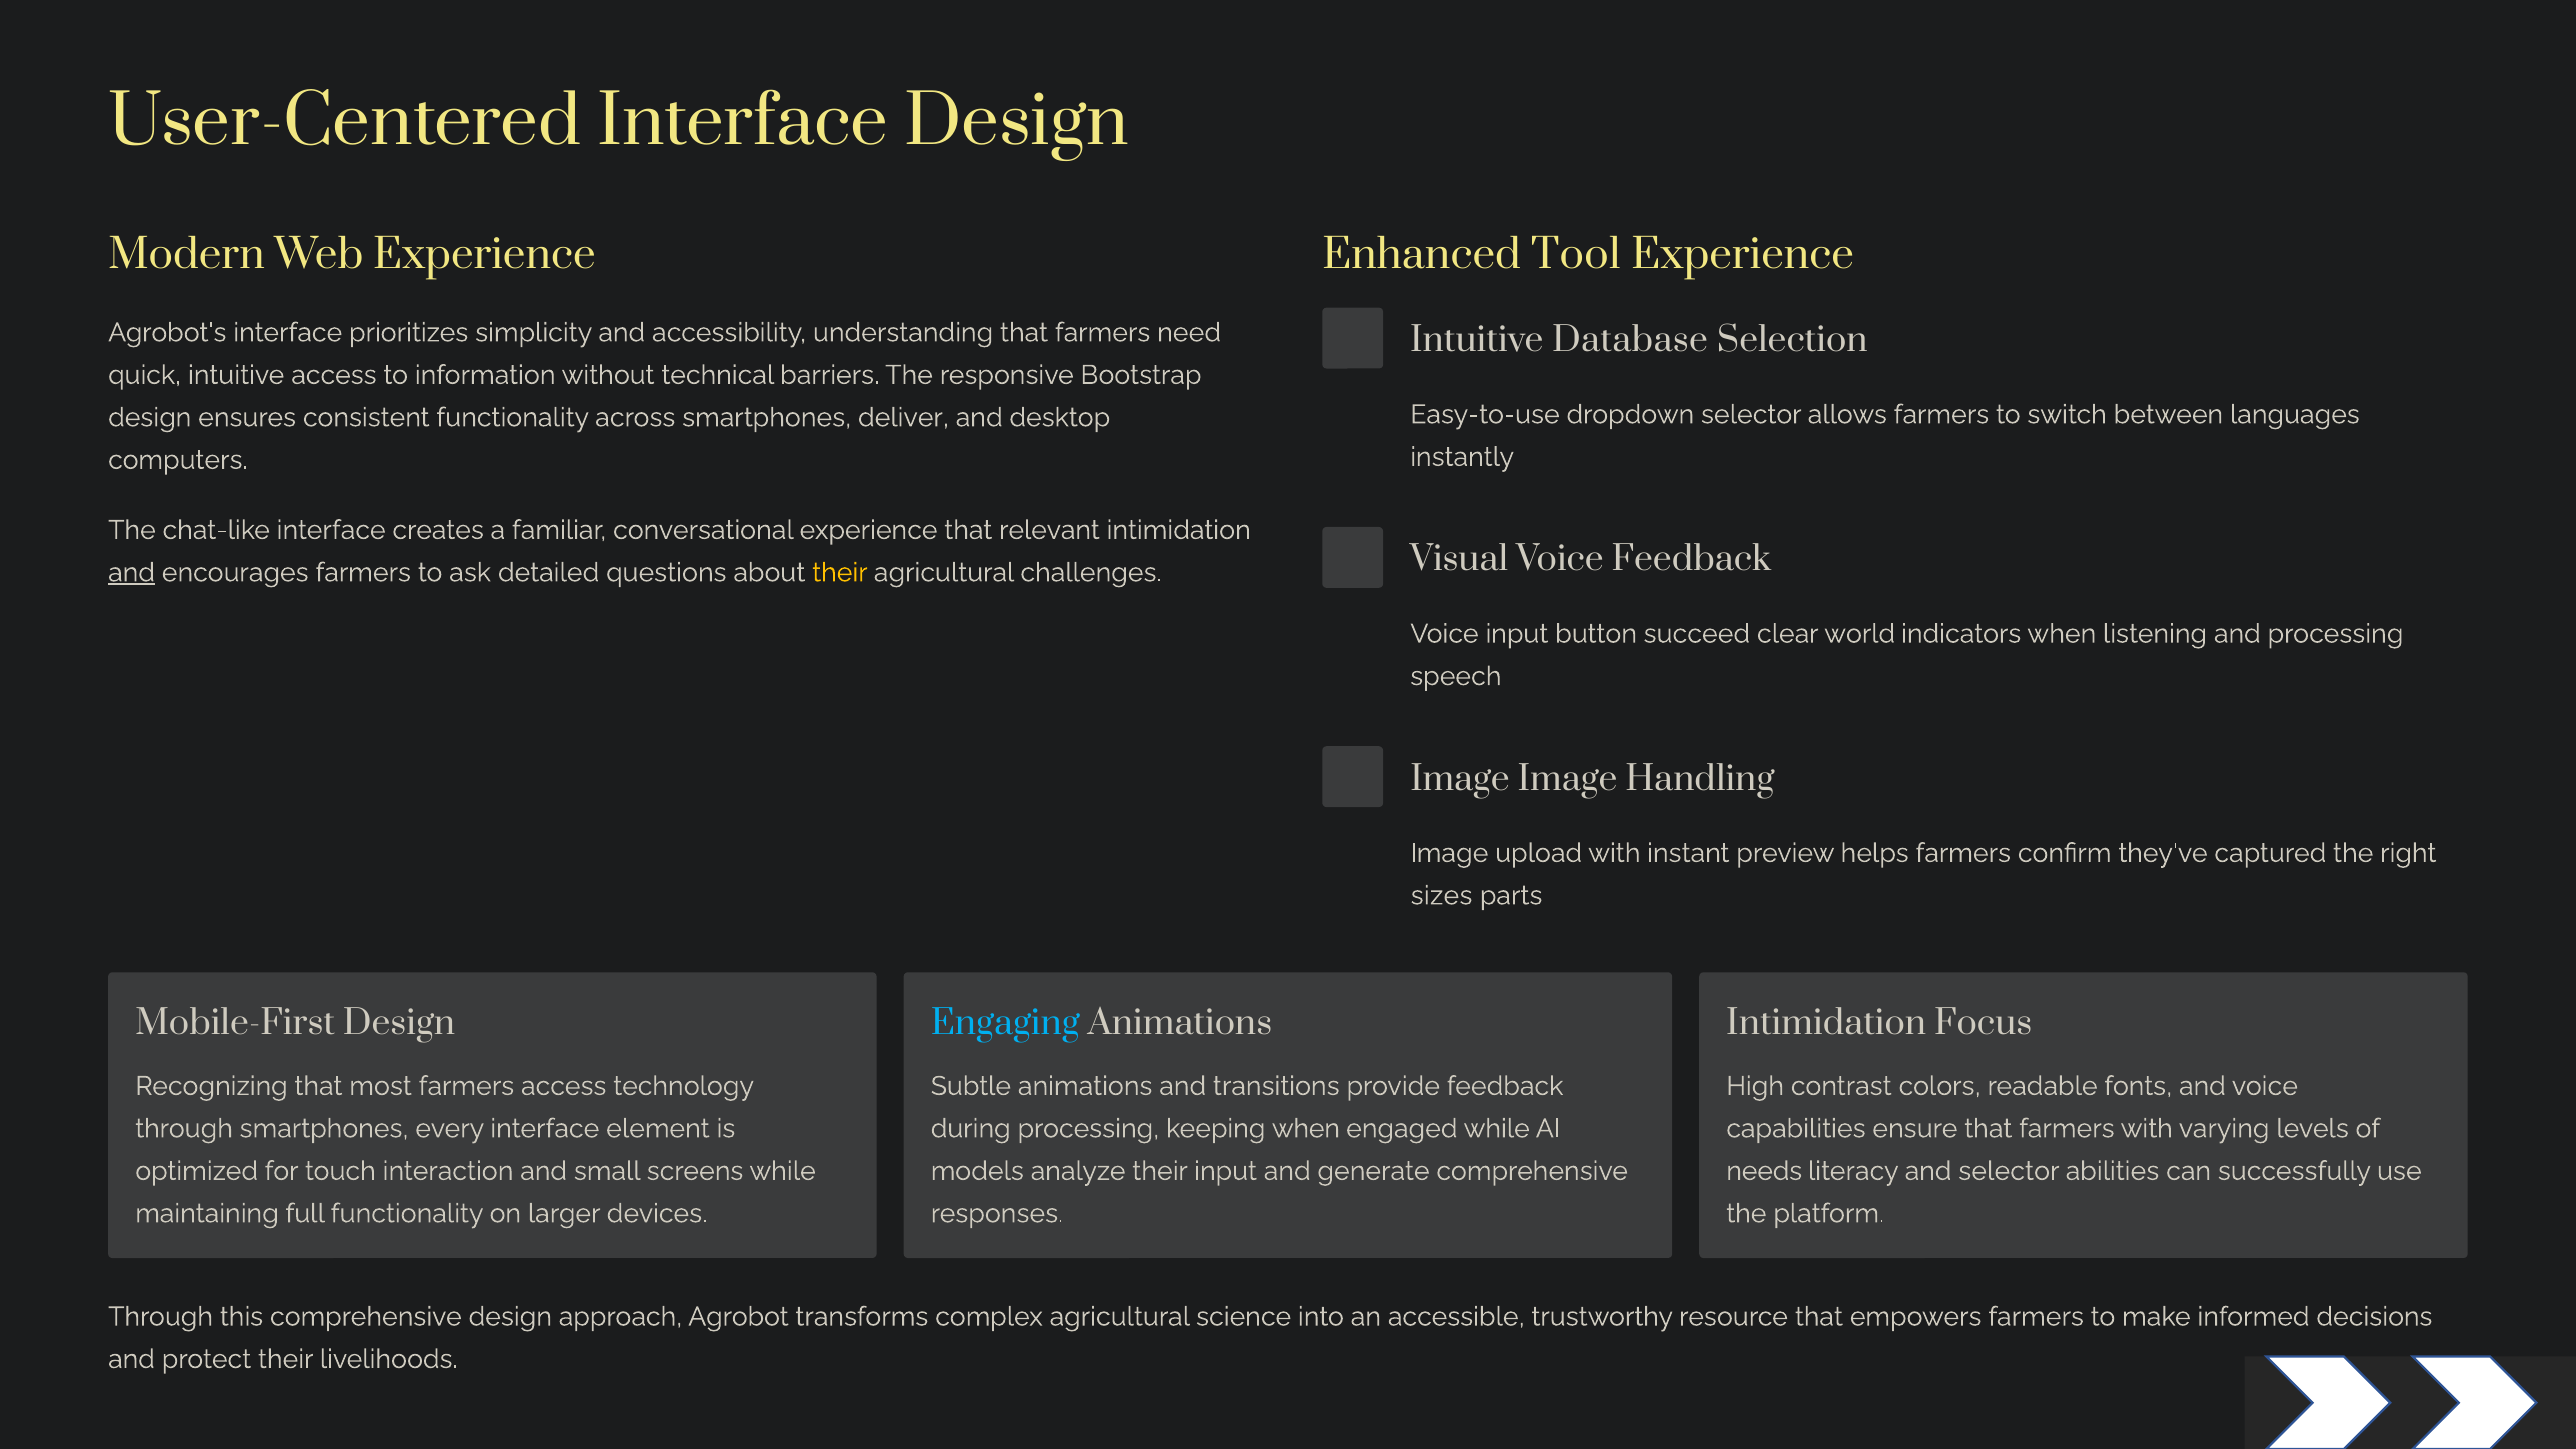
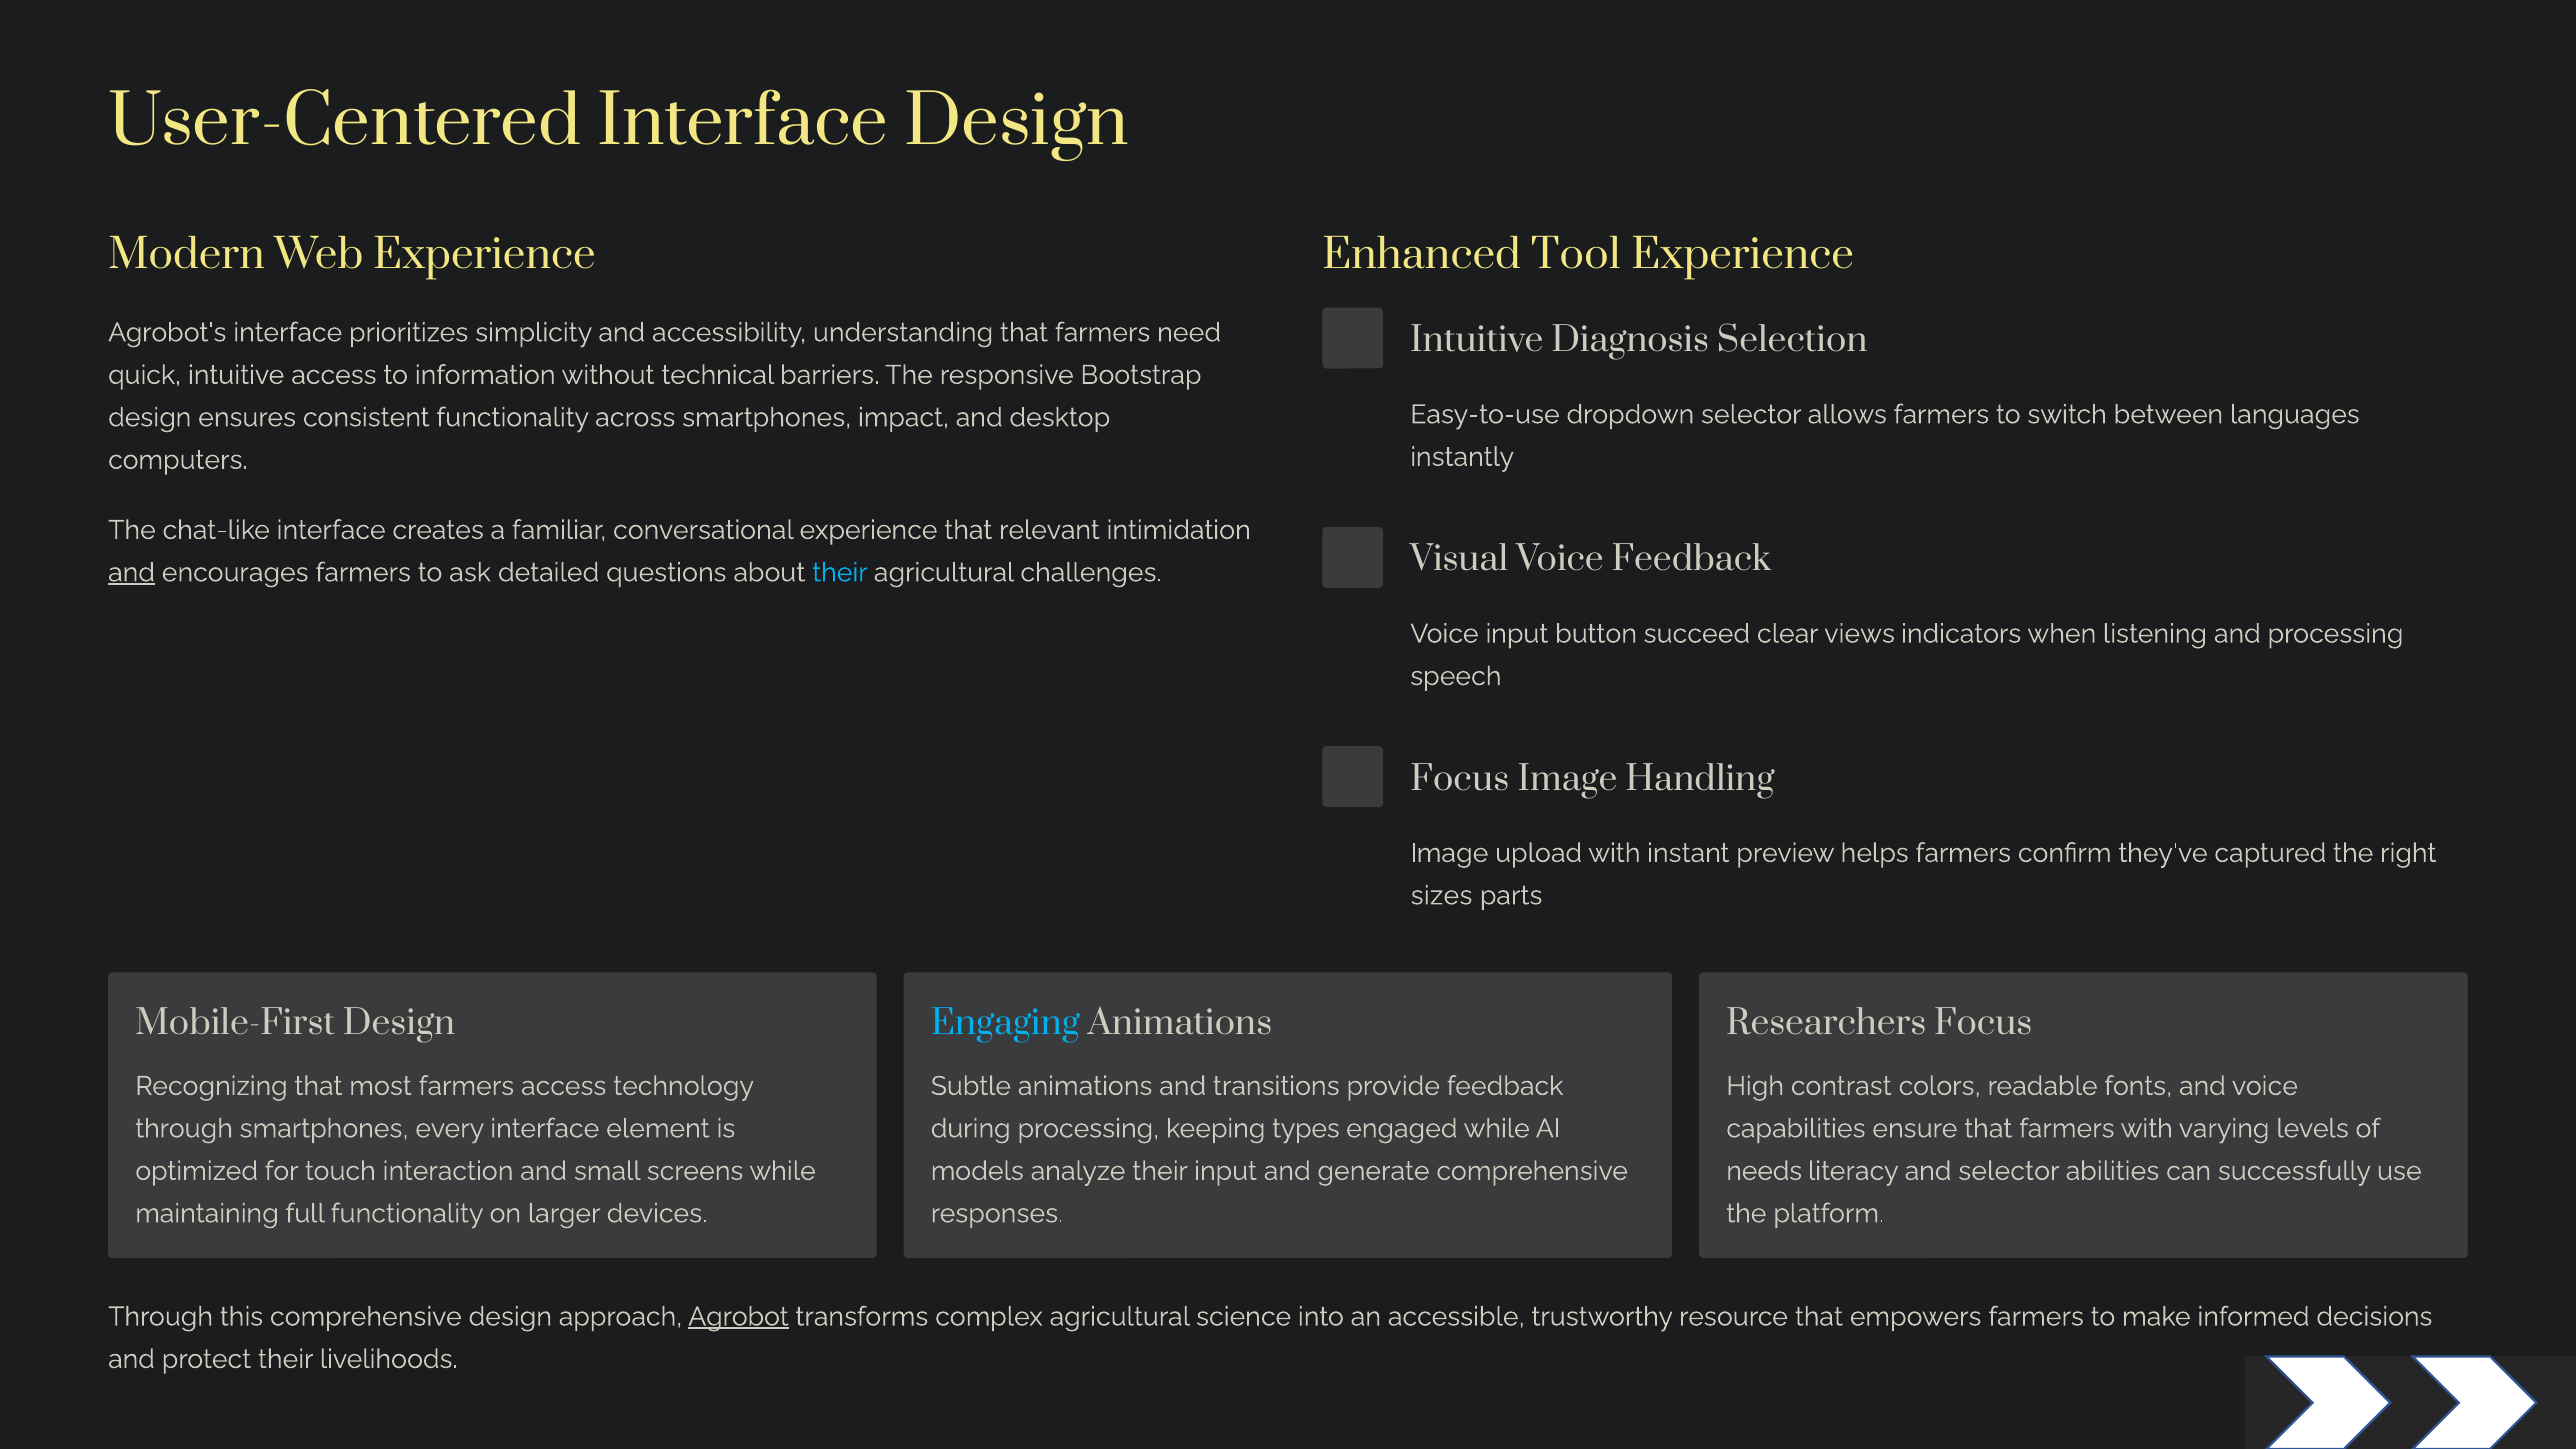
Database: Database -> Diagnosis
deliver: deliver -> impact
their at (840, 573) colour: yellow -> light blue
world: world -> views
Image at (1460, 779): Image -> Focus
Intimidation at (1826, 1023): Intimidation -> Researchers
keeping when: when -> types
Agrobot underline: none -> present
